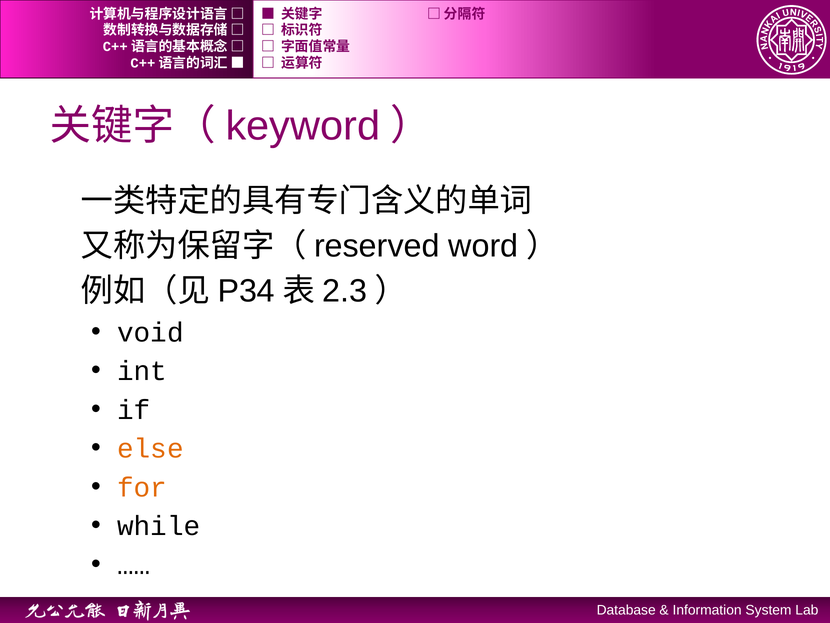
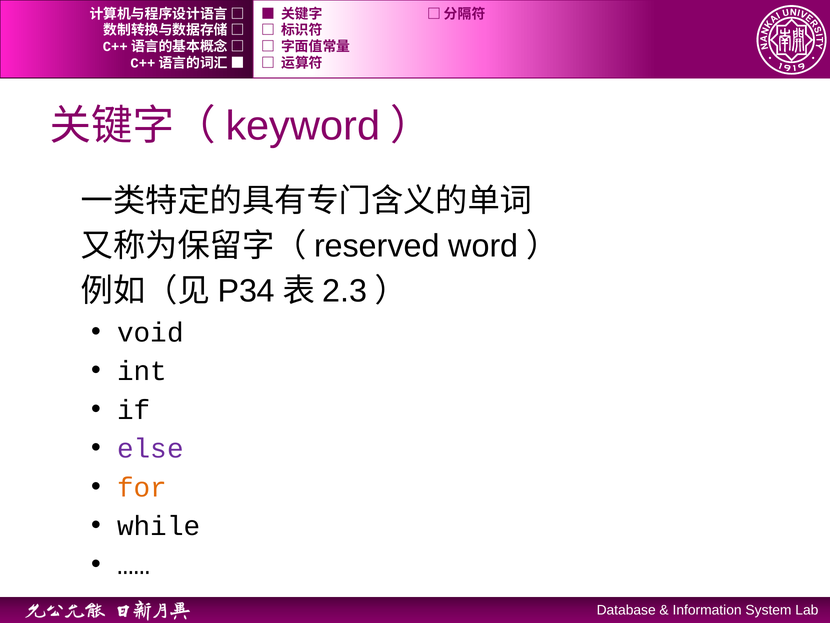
else colour: orange -> purple
